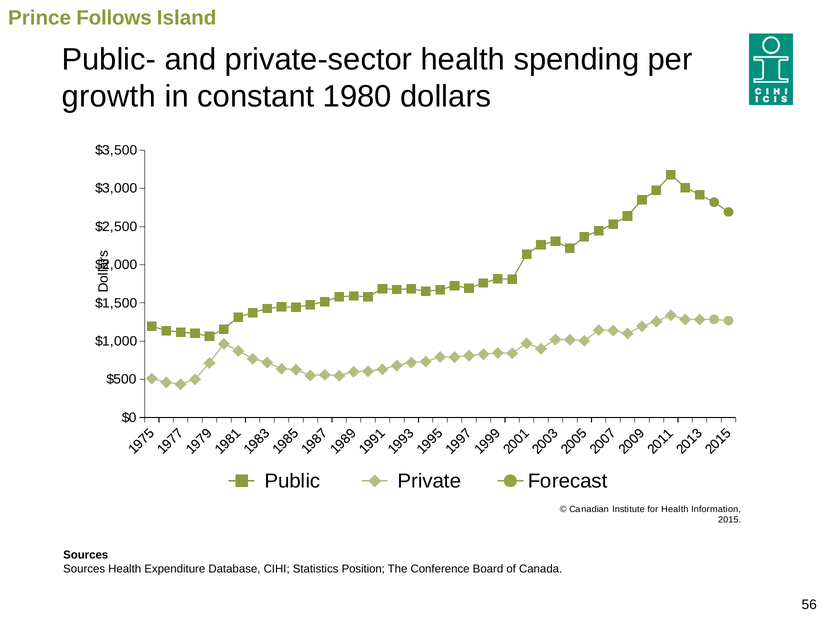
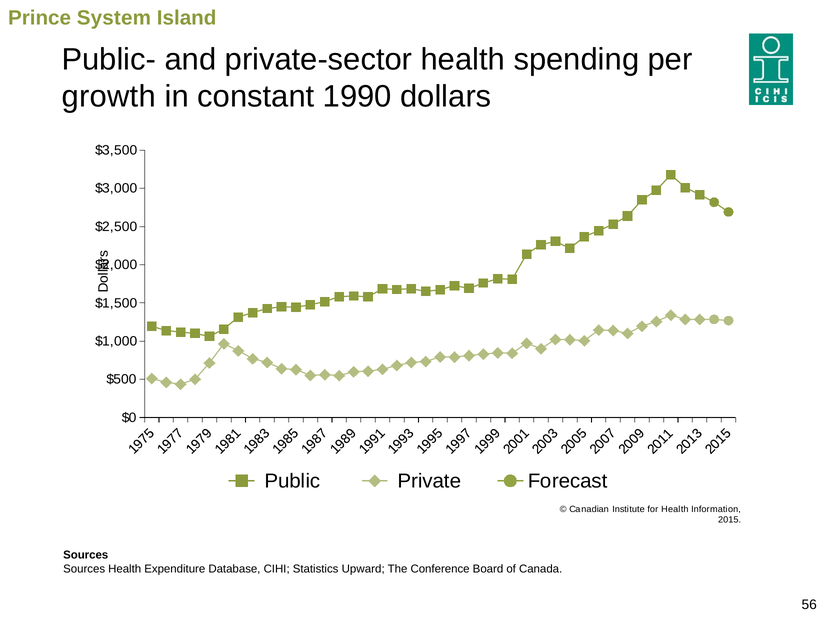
Follows: Follows -> System
1980: 1980 -> 1990
Position: Position -> Upward
